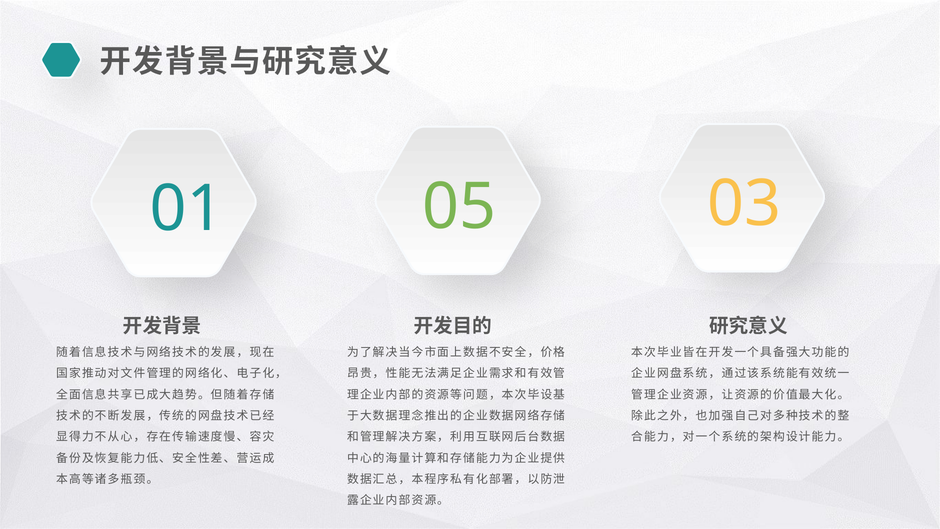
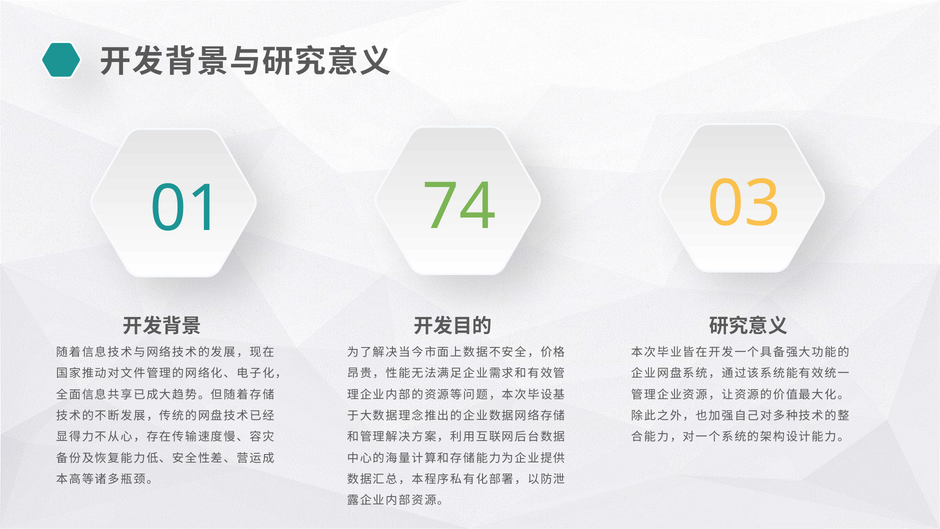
05: 05 -> 74
